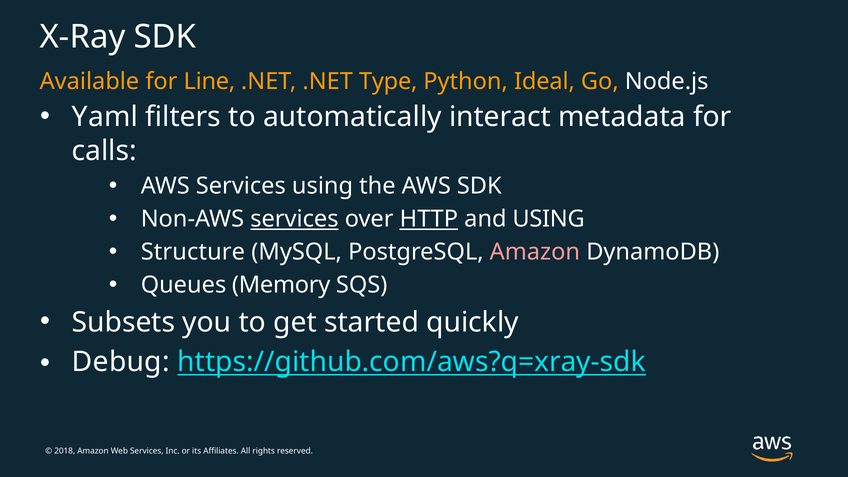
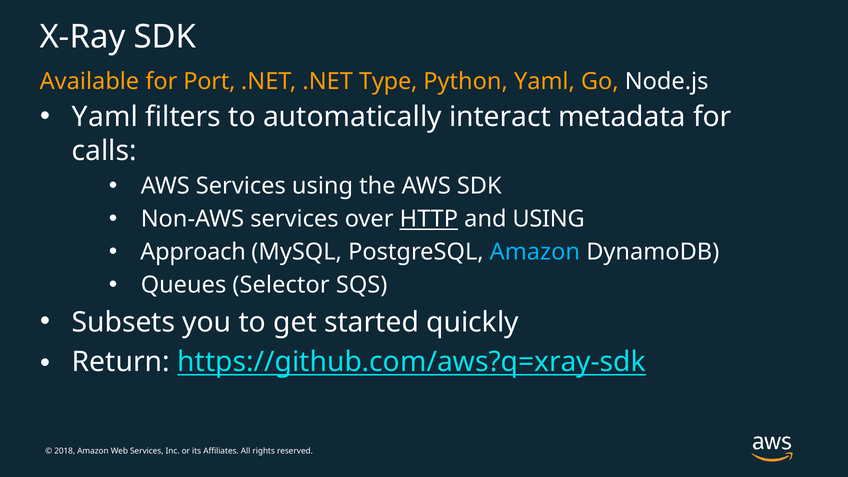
Line: Line -> Port
Python Ideal: Ideal -> Yaml
services at (294, 219) underline: present -> none
Structure: Structure -> Approach
Amazon at (535, 252) colour: pink -> light blue
Memory: Memory -> Selector
Debug: Debug -> Return
